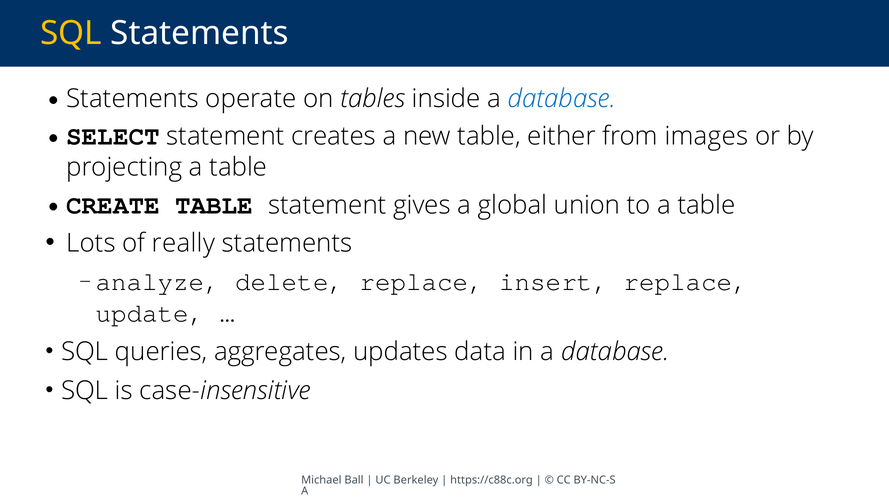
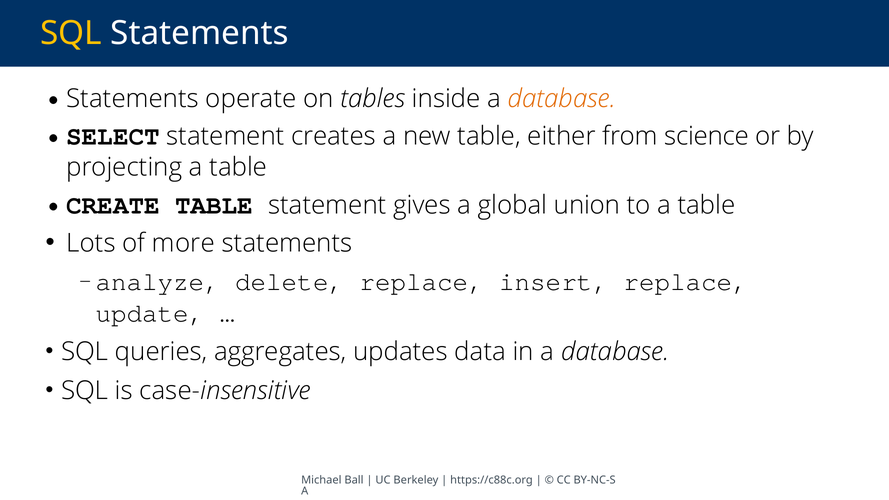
database at (562, 99) colour: blue -> orange
images: images -> science
really: really -> more
